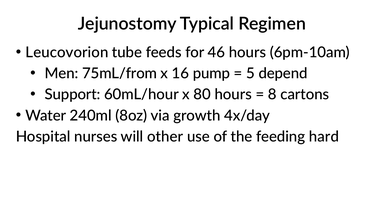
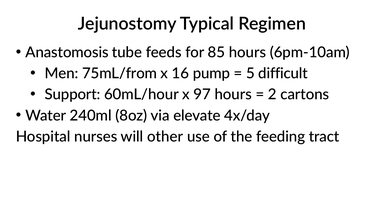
Leucovorion: Leucovorion -> Anastomosis
46: 46 -> 85
depend: depend -> difficult
80: 80 -> 97
8: 8 -> 2
growth: growth -> elevate
hard: hard -> tract
